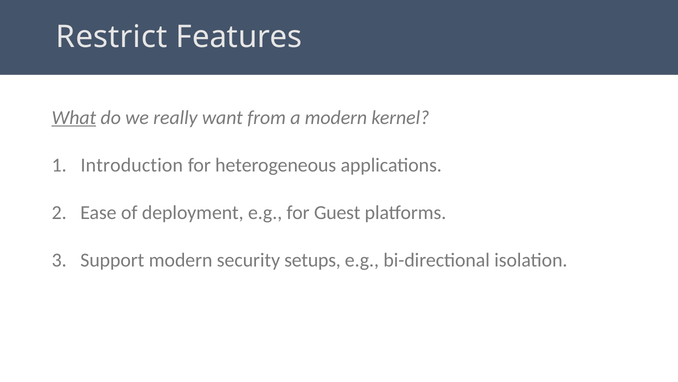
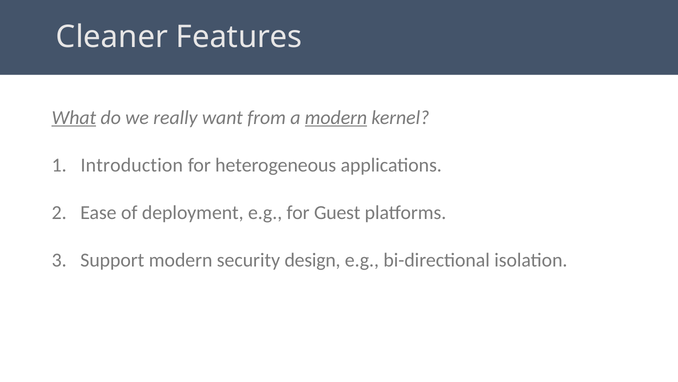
Restrict: Restrict -> Cleaner
modern at (336, 117) underline: none -> present
setups: setups -> design
